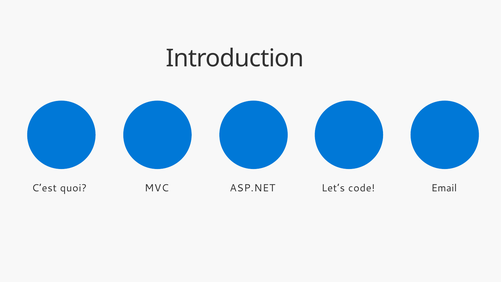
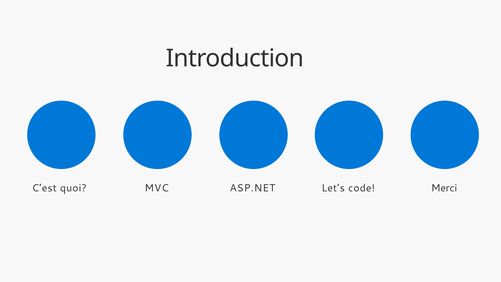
Email: Email -> Merci
